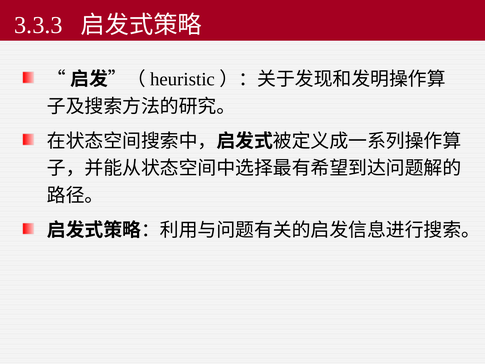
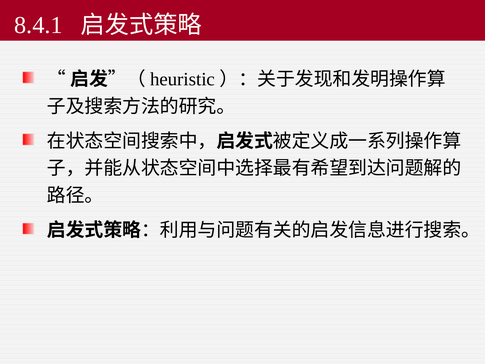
3.3.3: 3.3.3 -> 8.4.1
